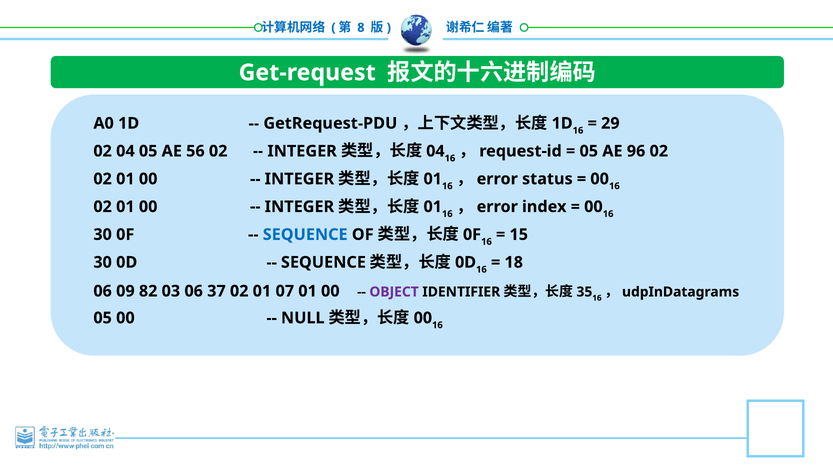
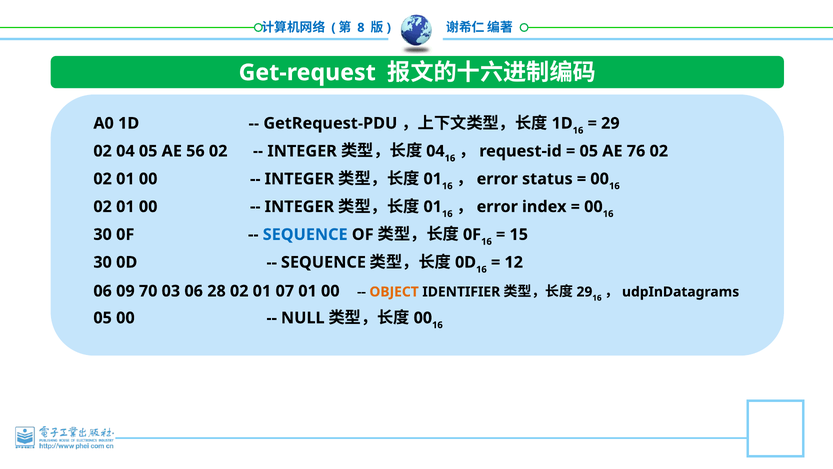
96: 96 -> 76
18: 18 -> 12
82: 82 -> 70
37: 37 -> 28
OBJECT colour: purple -> orange
35 at (584, 292): 35 -> 29
